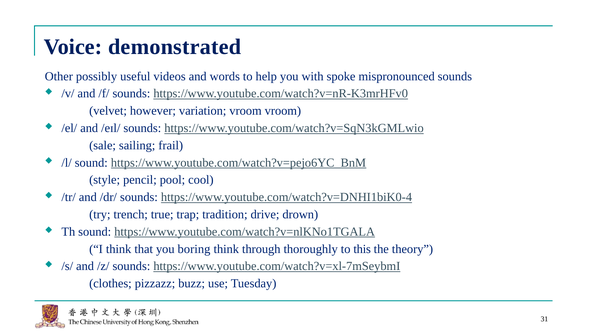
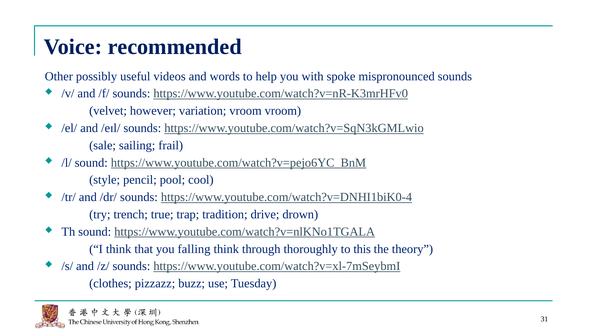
demonstrated: demonstrated -> recommended
boring: boring -> falling
